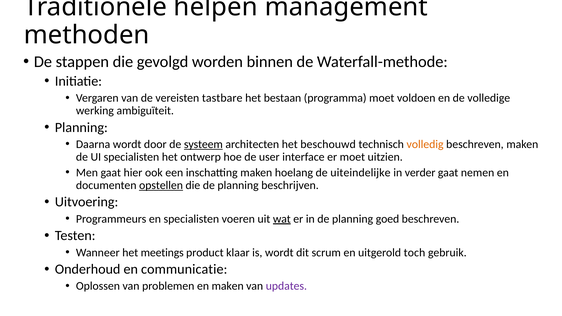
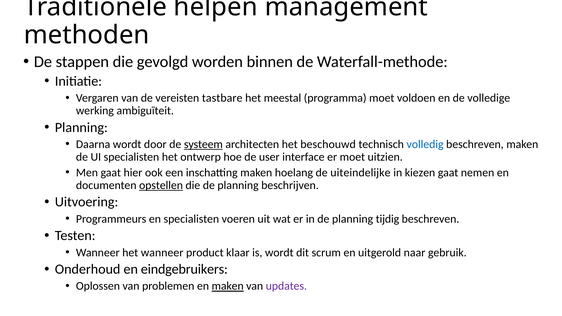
bestaan: bestaan -> meestal
volledig colour: orange -> blue
verder: verder -> kiezen
wat underline: present -> none
goed: goed -> tijdig
het meetings: meetings -> wanneer
toch: toch -> naar
communicatie: communicatie -> eindgebruikers
maken at (228, 286) underline: none -> present
